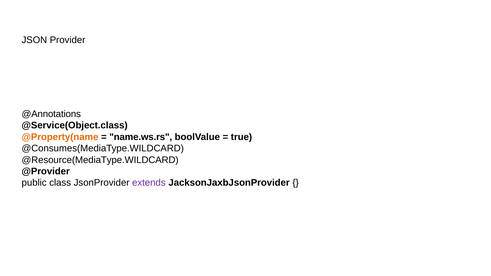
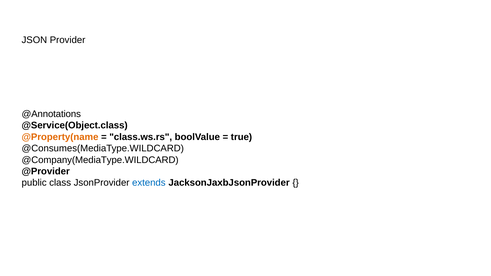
name.ws.rs: name.ws.rs -> class.ws.rs
@Resource(MediaType.WILDCARD: @Resource(MediaType.WILDCARD -> @Company(MediaType.WILDCARD
extends colour: purple -> blue
